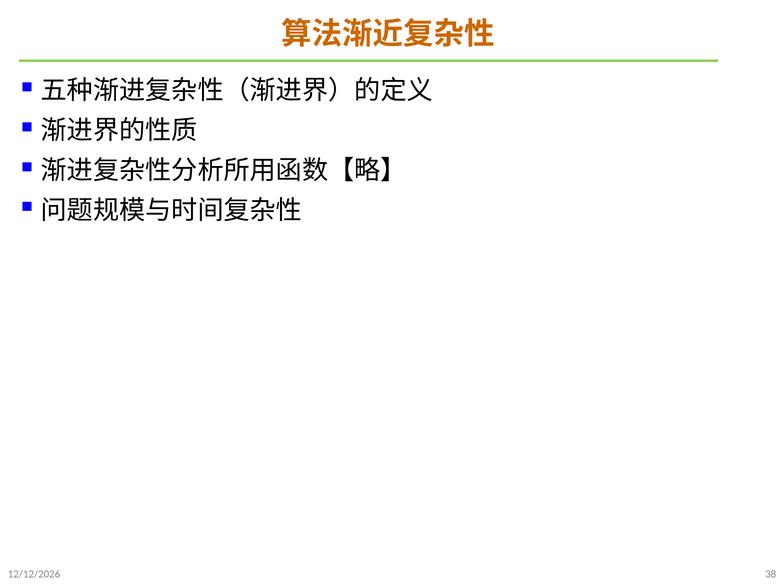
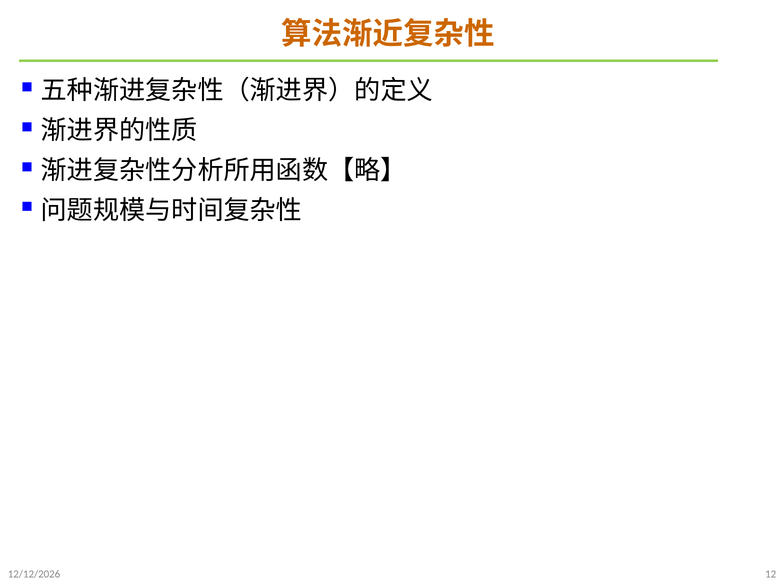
38: 38 -> 12
